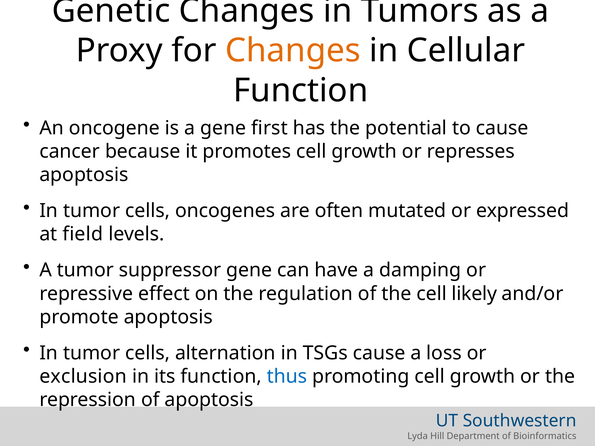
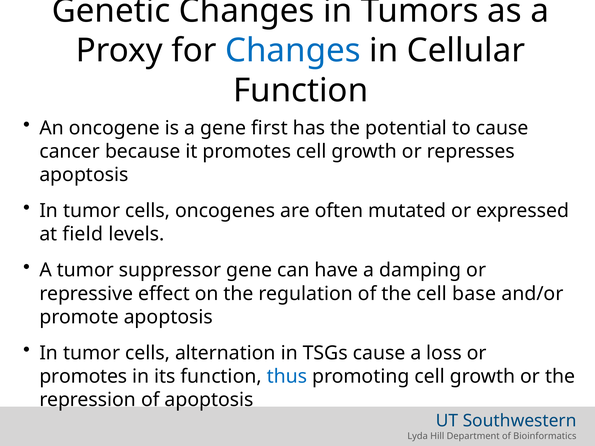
Changes at (293, 51) colour: orange -> blue
likely: likely -> base
exclusion at (83, 377): exclusion -> promotes
